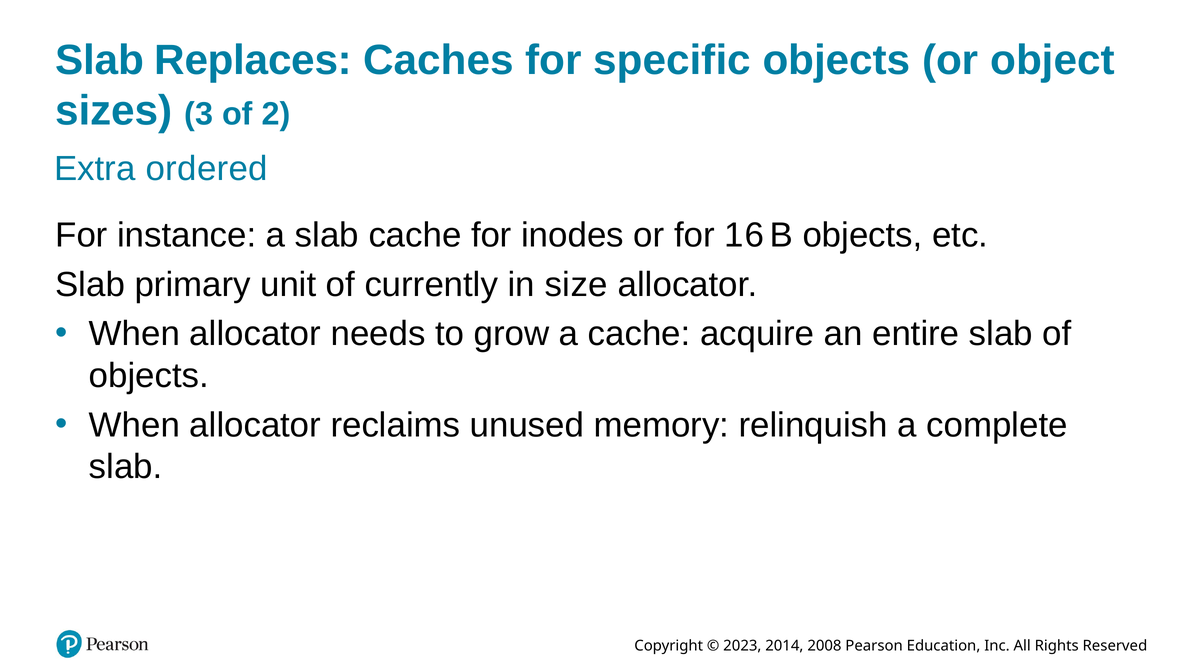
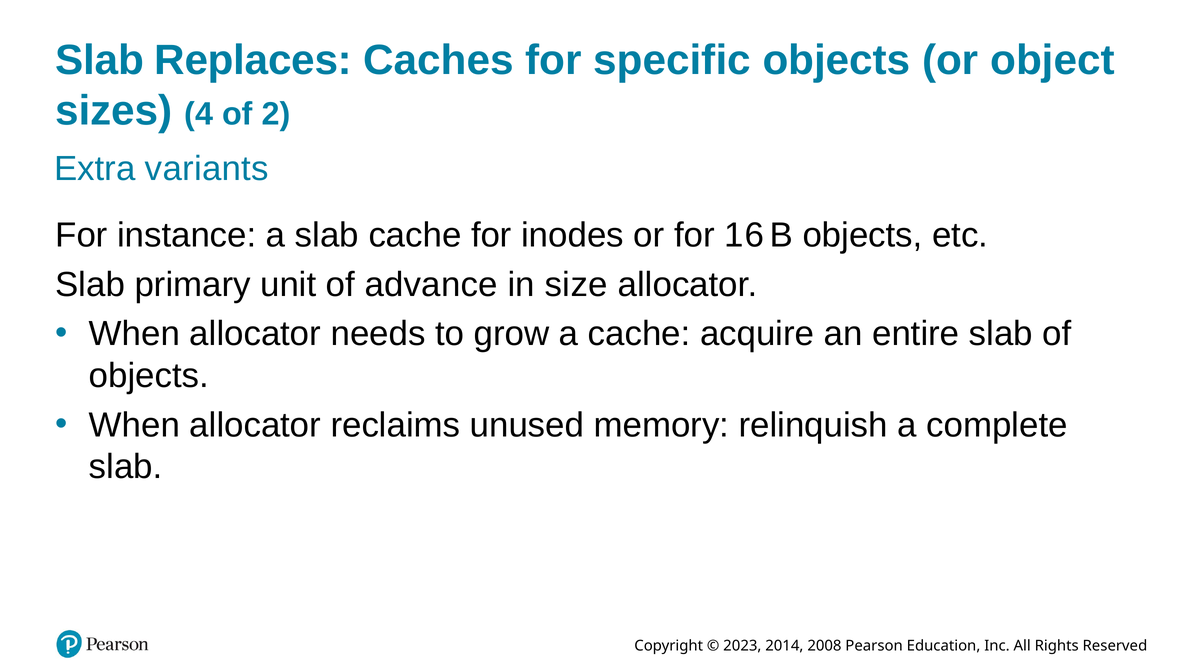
3: 3 -> 4
ordered: ordered -> variants
currently: currently -> advance
